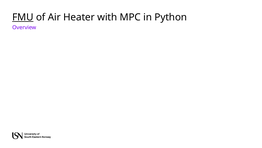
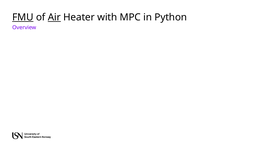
Air underline: none -> present
